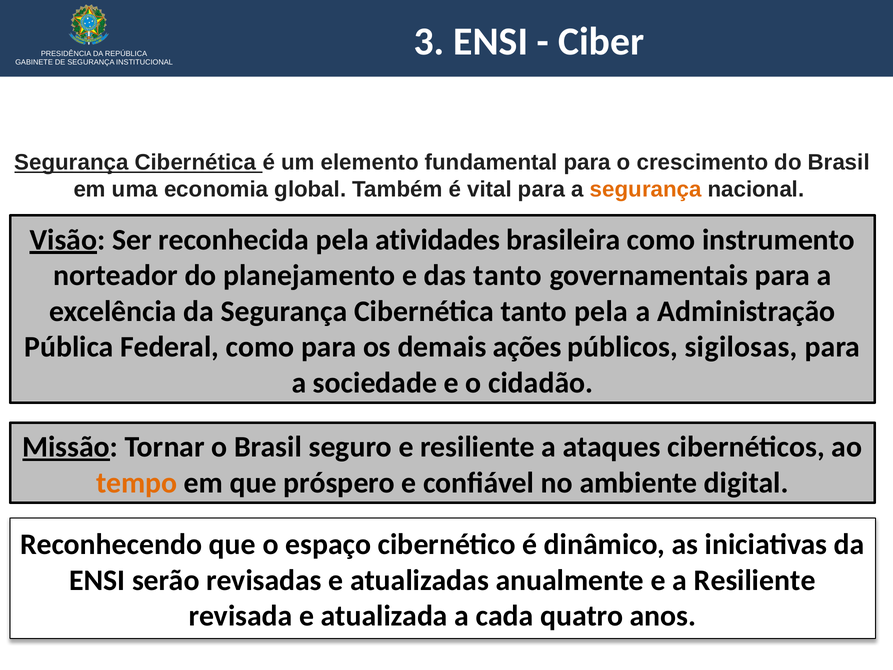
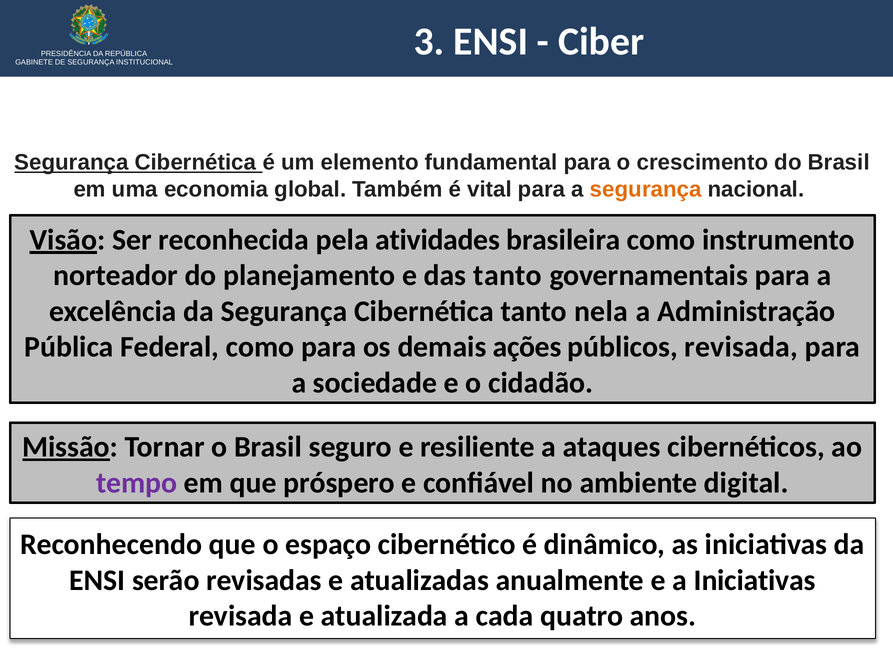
tanto pela: pela -> nela
públicos sigilosas: sigilosas -> revisada
tempo colour: orange -> purple
a Resiliente: Resiliente -> Iniciativas
